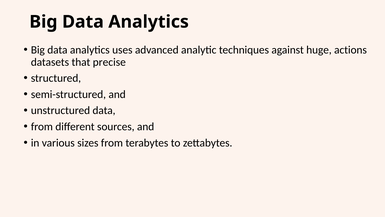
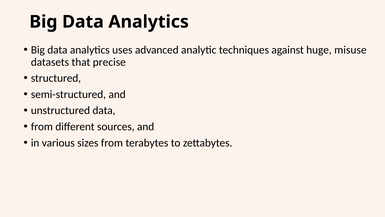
actions: actions -> misuse
